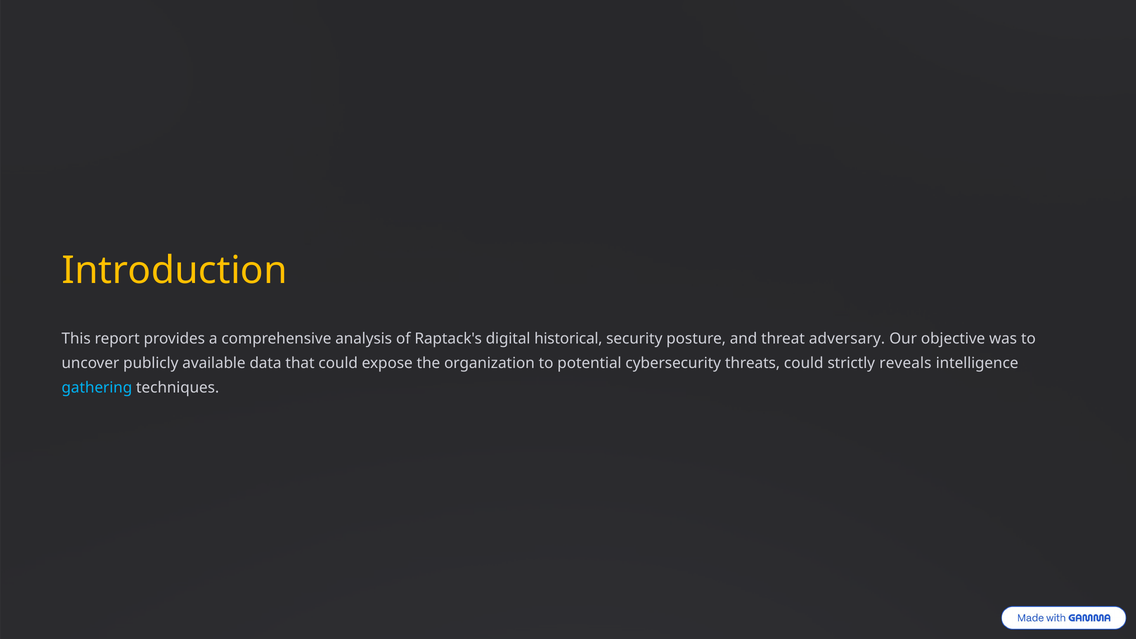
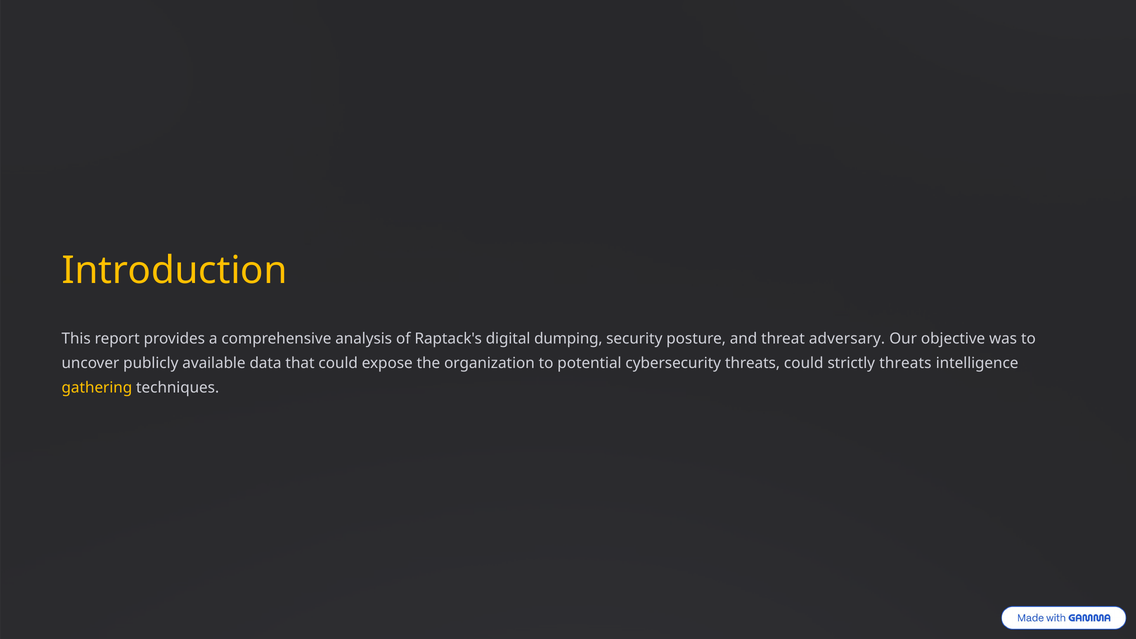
historical: historical -> dumping
strictly reveals: reveals -> threats
gathering colour: light blue -> yellow
